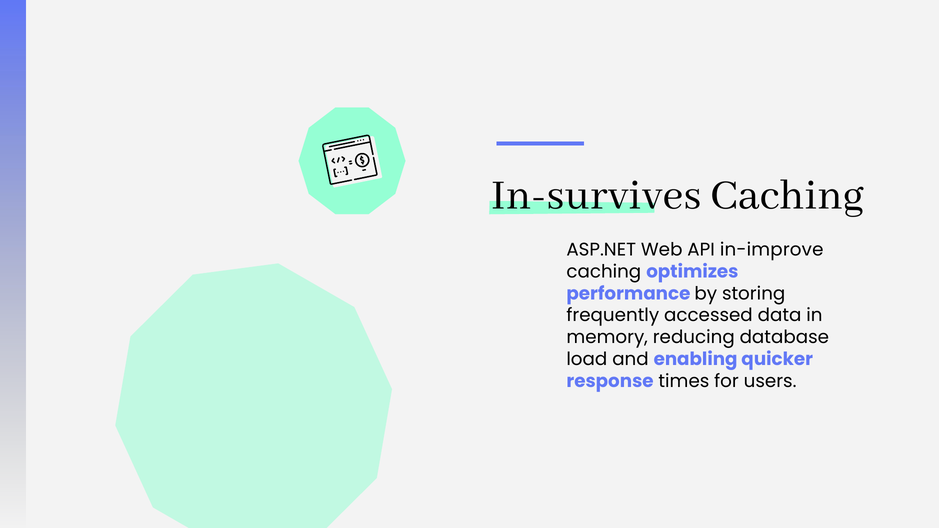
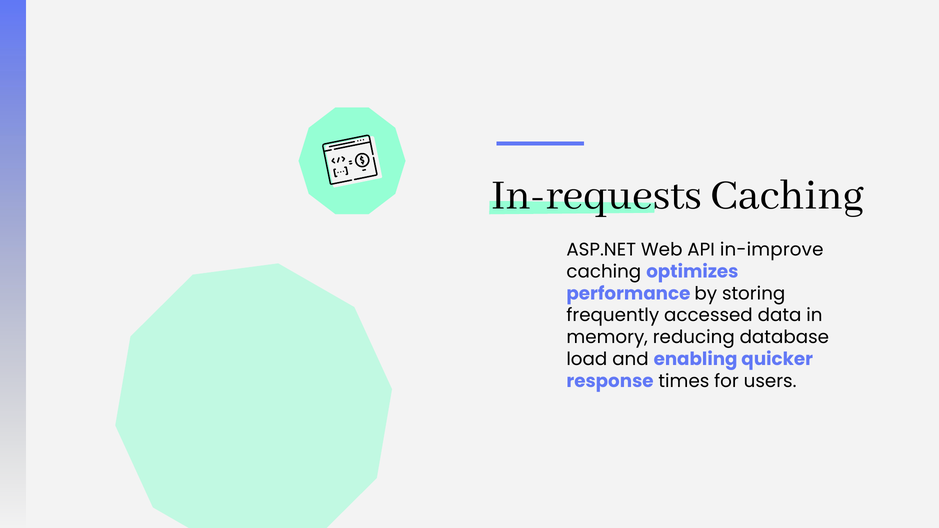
In-survives: In-survives -> In-requests
